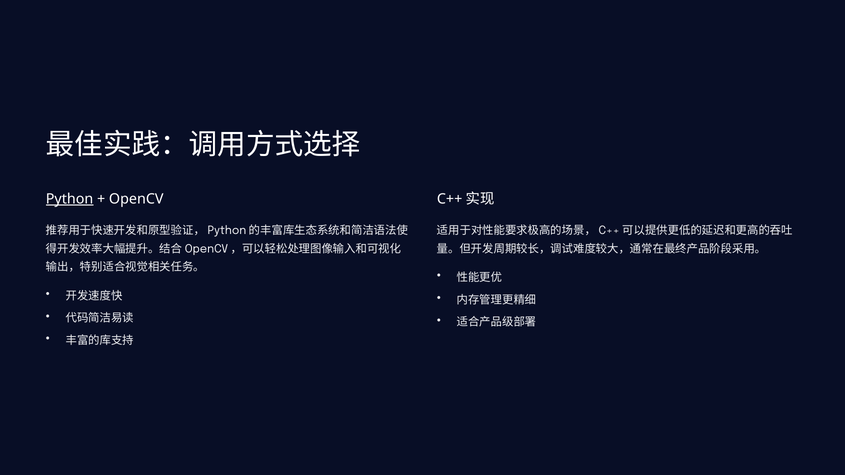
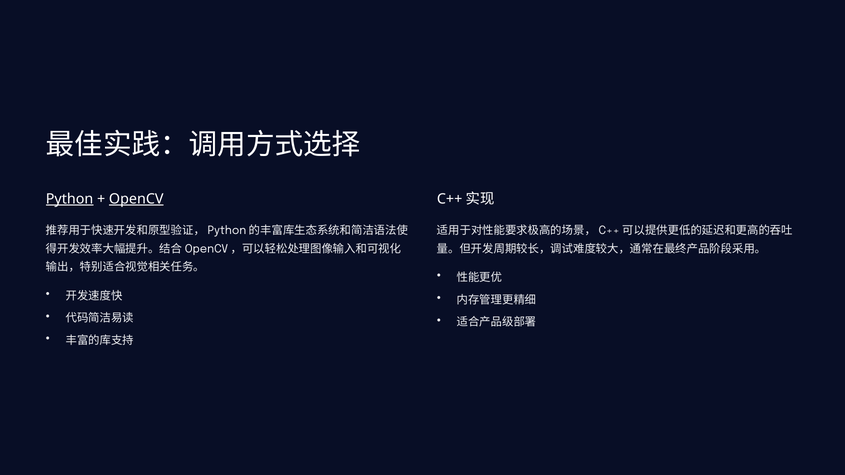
OpenCV underline: none -> present
